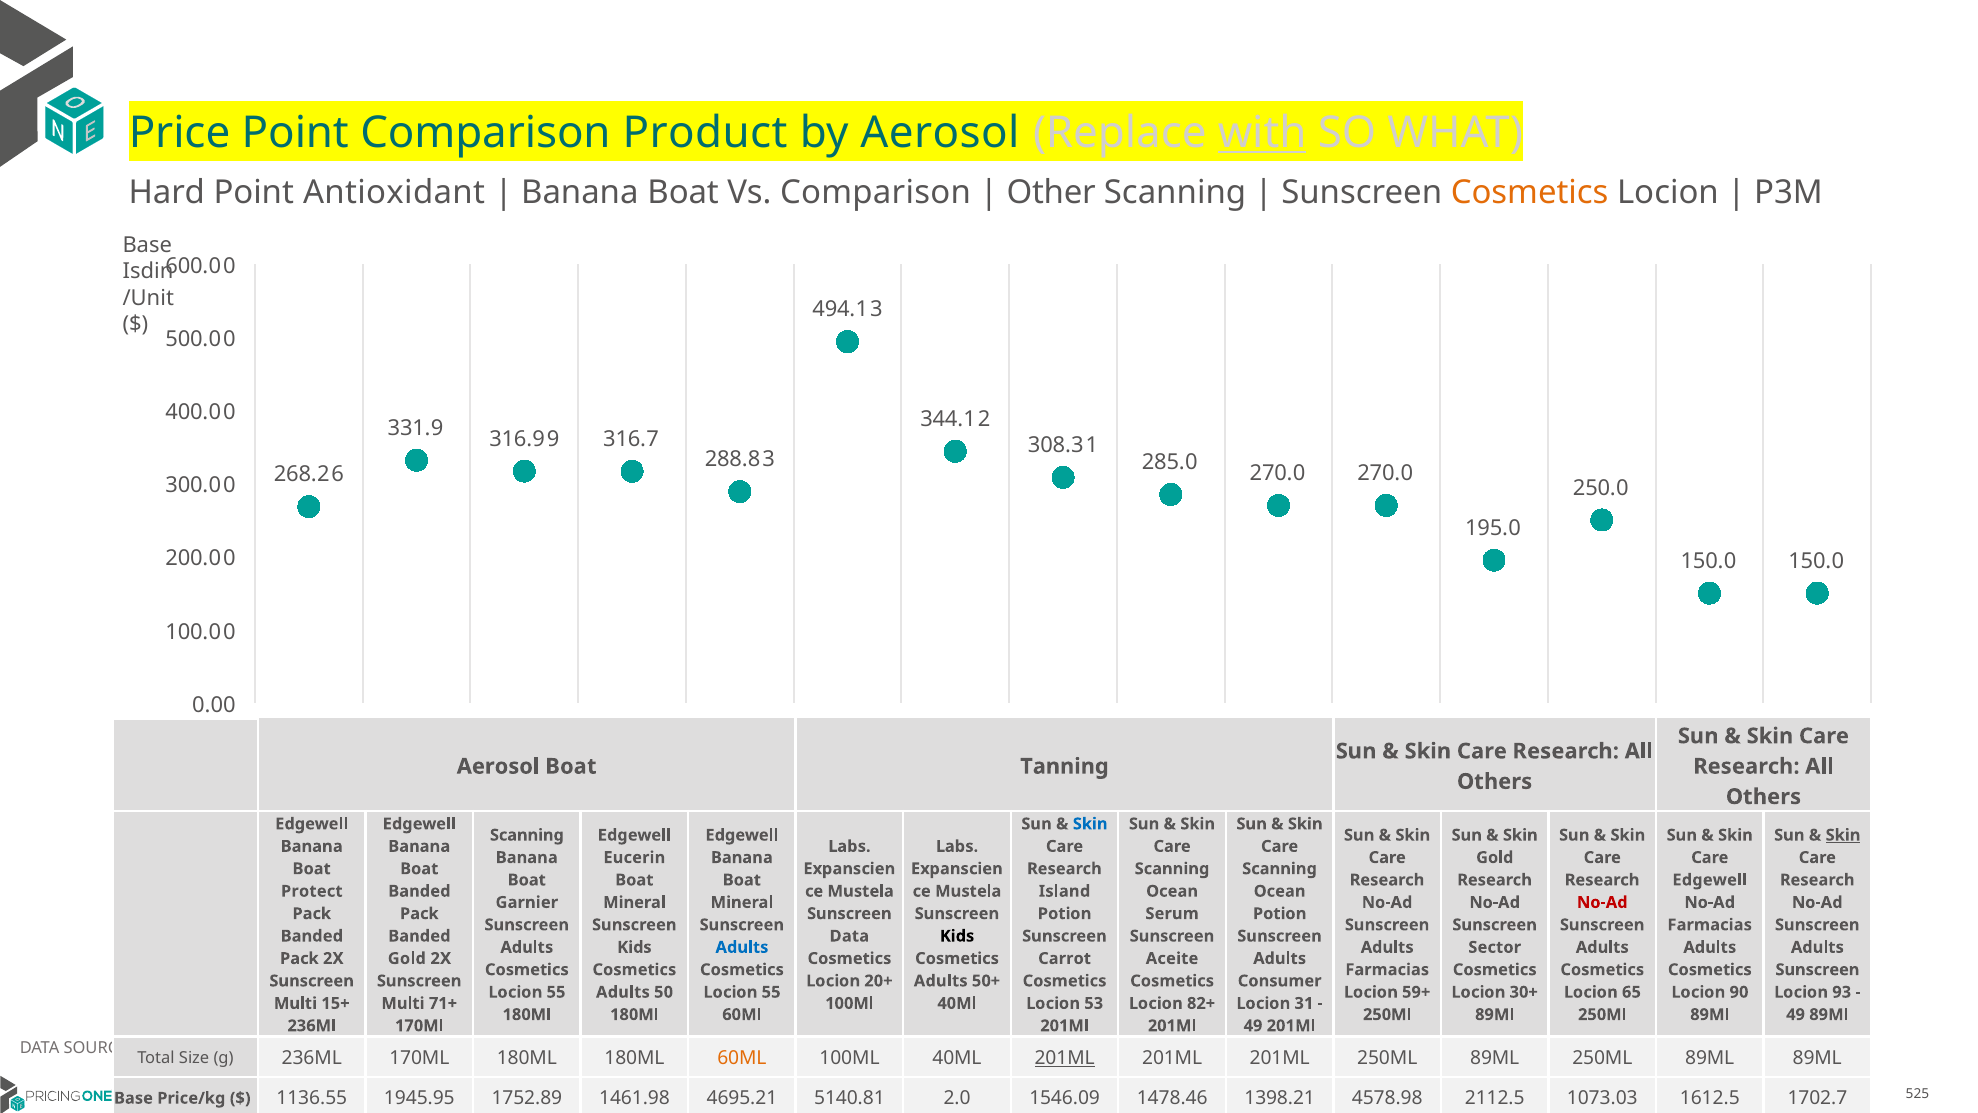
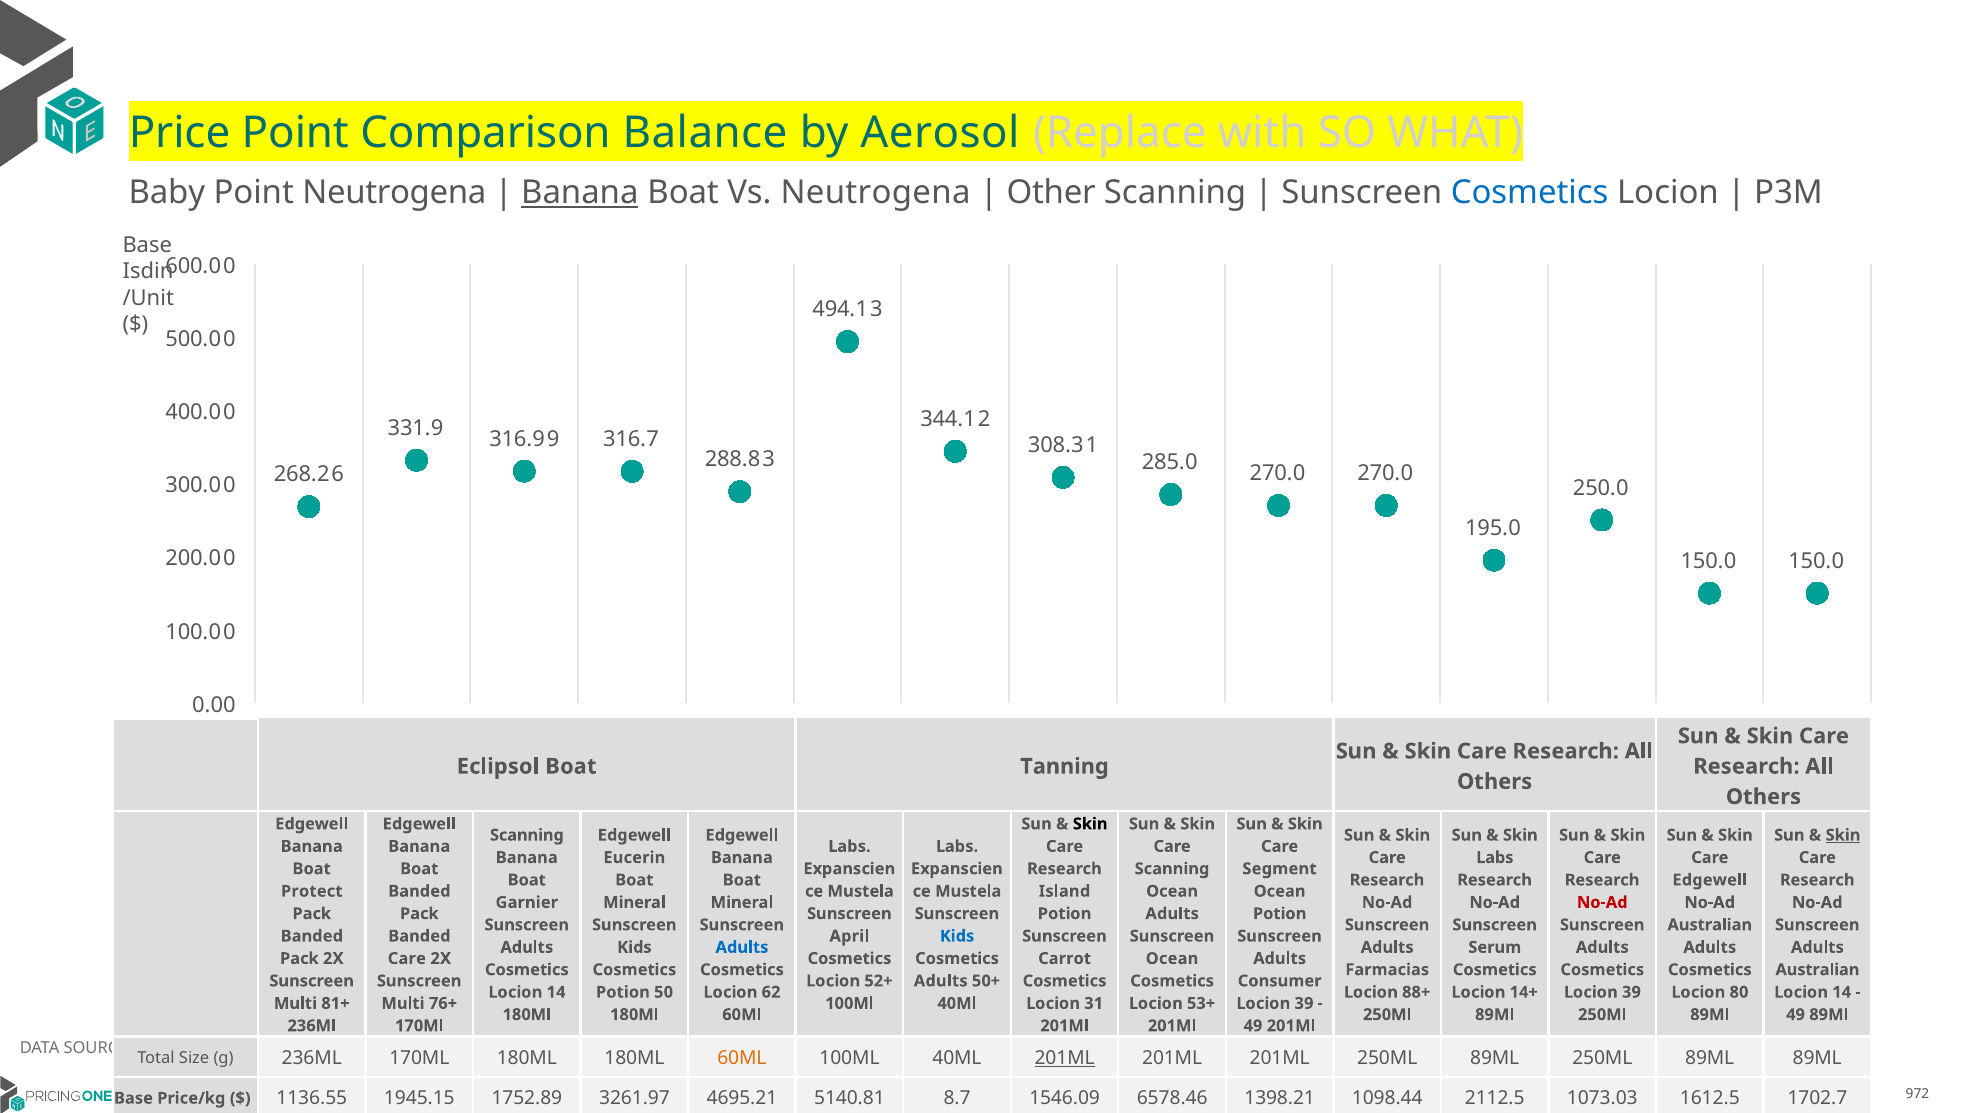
Product: Product -> Balance
with underline: present -> none
Hard: Hard -> Baby
Point Antioxidant: Antioxidant -> Neutrogena
Banana at (580, 193) underline: none -> present
Vs Comparison: Comparison -> Neutrogena
Cosmetics at (1530, 193) colour: orange -> blue
Aerosol at (498, 766): Aerosol -> Eclipsol
Skin at (1090, 824) colour: blue -> black
Gold at (1495, 857): Gold -> Labs
Scanning at (1280, 869): Scanning -> Segment
Serum at (1172, 913): Serum -> Adults
Farmacias at (1710, 925): Farmacias -> Australian
Data at (849, 936): Data -> April
Kids at (957, 936) colour: black -> blue
Sector: Sector -> Serum
Gold at (407, 958): Gold -> Care
Aceite at (1172, 958): Aceite -> Ocean
Sunscreen at (1817, 969): Sunscreen -> Australian
20+: 20+ -> 52+
55 at (556, 992): 55 -> 14
Adults at (623, 992): Adults -> Potion
55 at (771, 992): 55 -> 62
59+: 59+ -> 88+
30+: 30+ -> 14+
65 at (1631, 992): 65 -> 39
90: 90 -> 80
93 at (1842, 992): 93 -> 14
15+: 15+ -> 81+
71+: 71+ -> 76+
53: 53 -> 31
82+: 82+ -> 53+
31 at (1304, 1003): 31 -> 39
525: 525 -> 972
1945.95: 1945.95 -> 1945.15
1461.98: 1461.98 -> 3261.97
2.0: 2.0 -> 8.7
1478.46: 1478.46 -> 6578.46
4578.98: 4578.98 -> 1098.44
